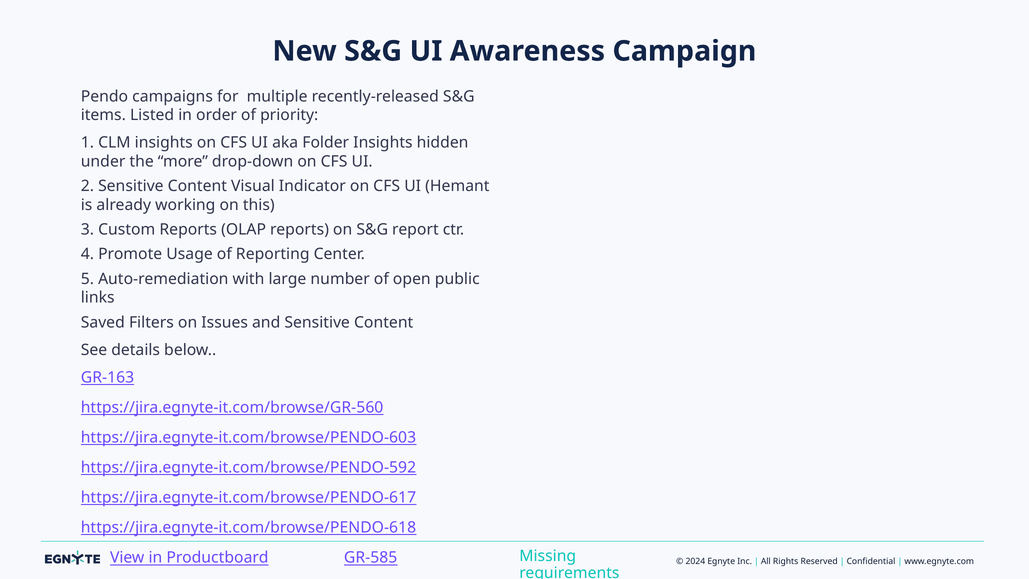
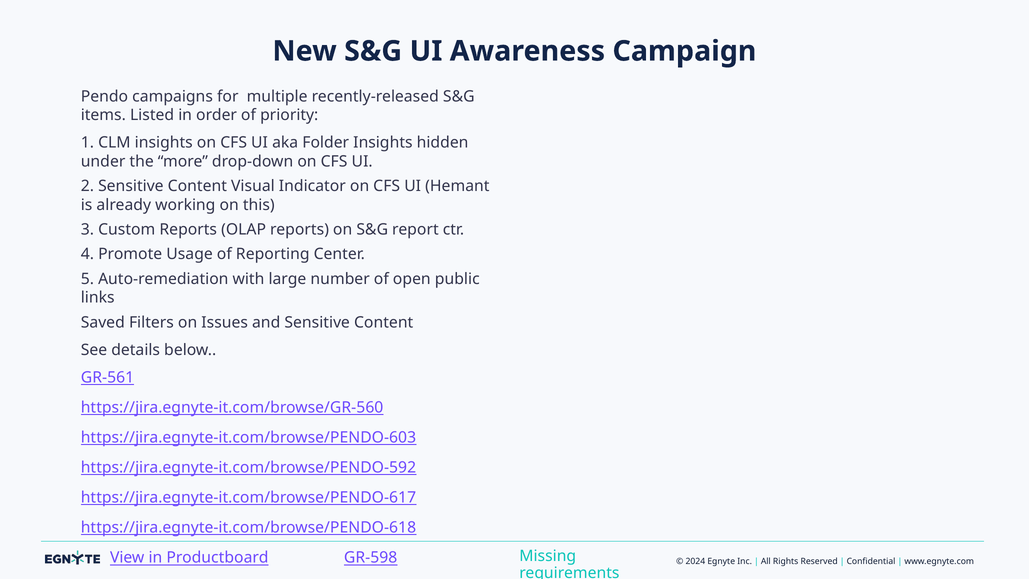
GR-163: GR-163 -> GR-561
GR-585: GR-585 -> GR-598
